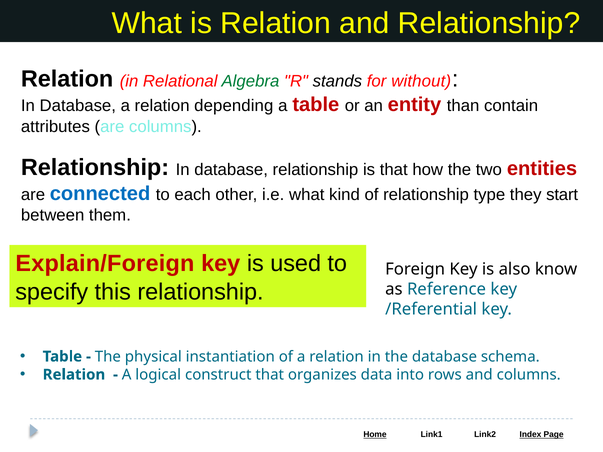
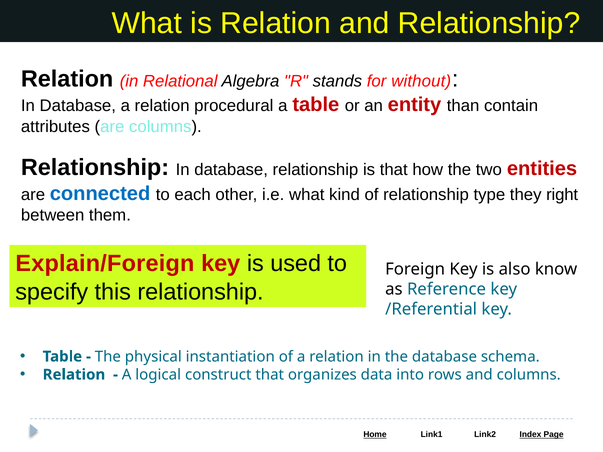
Algebra colour: green -> black
depending: depending -> procedural
start: start -> right
